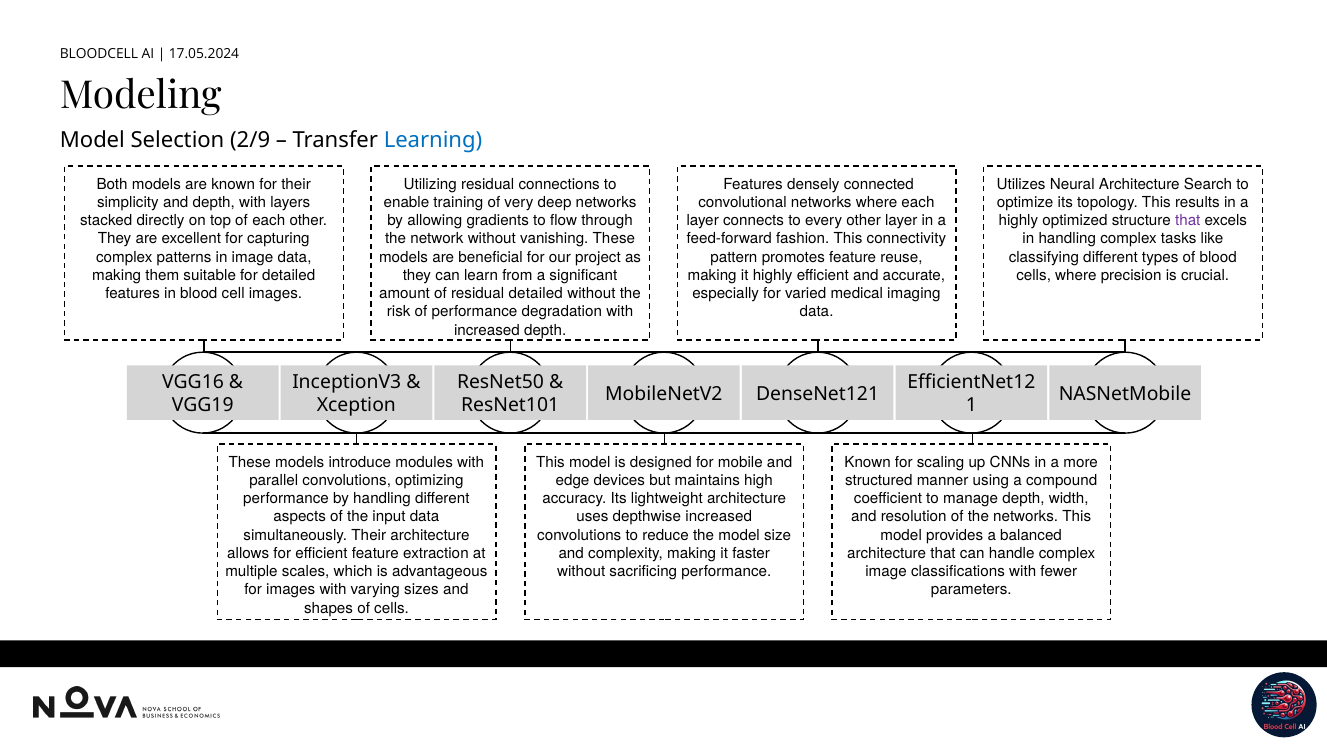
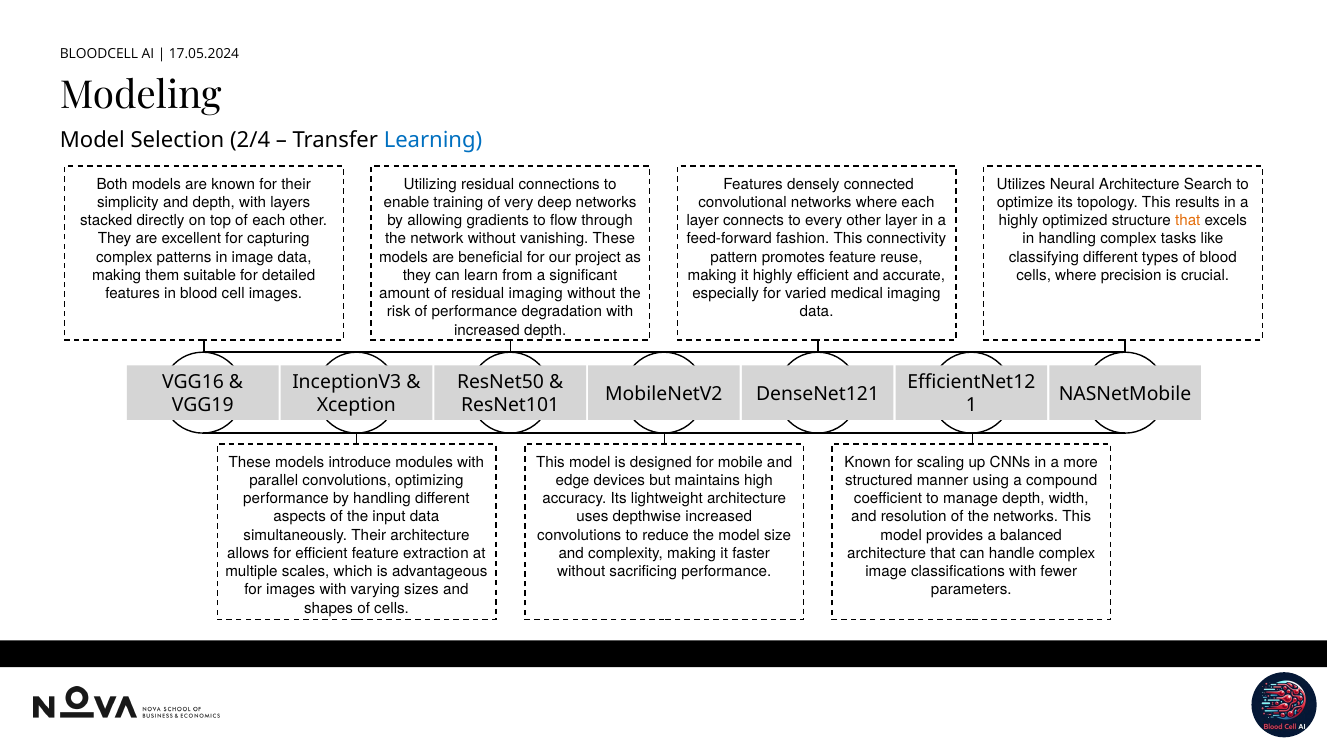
2/9: 2/9 -> 2/4
that at (1188, 221) colour: purple -> orange
residual detailed: detailed -> imaging
